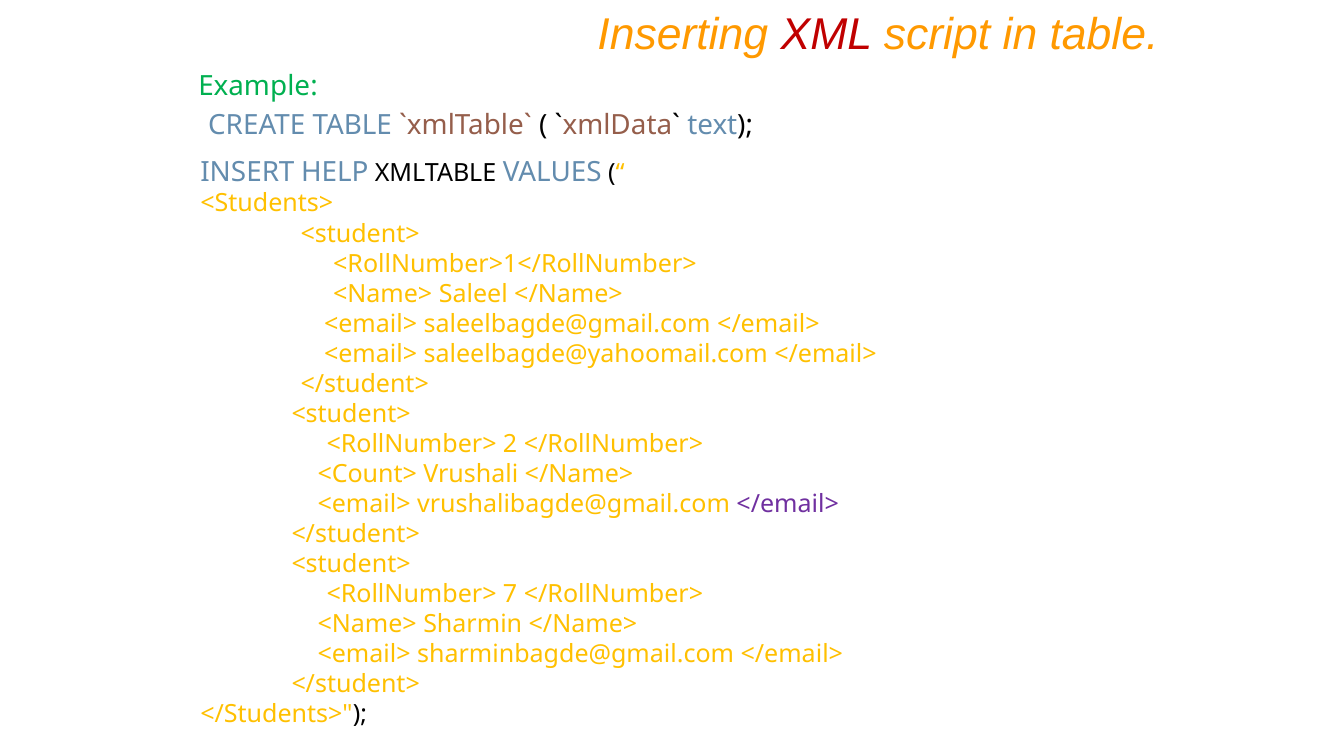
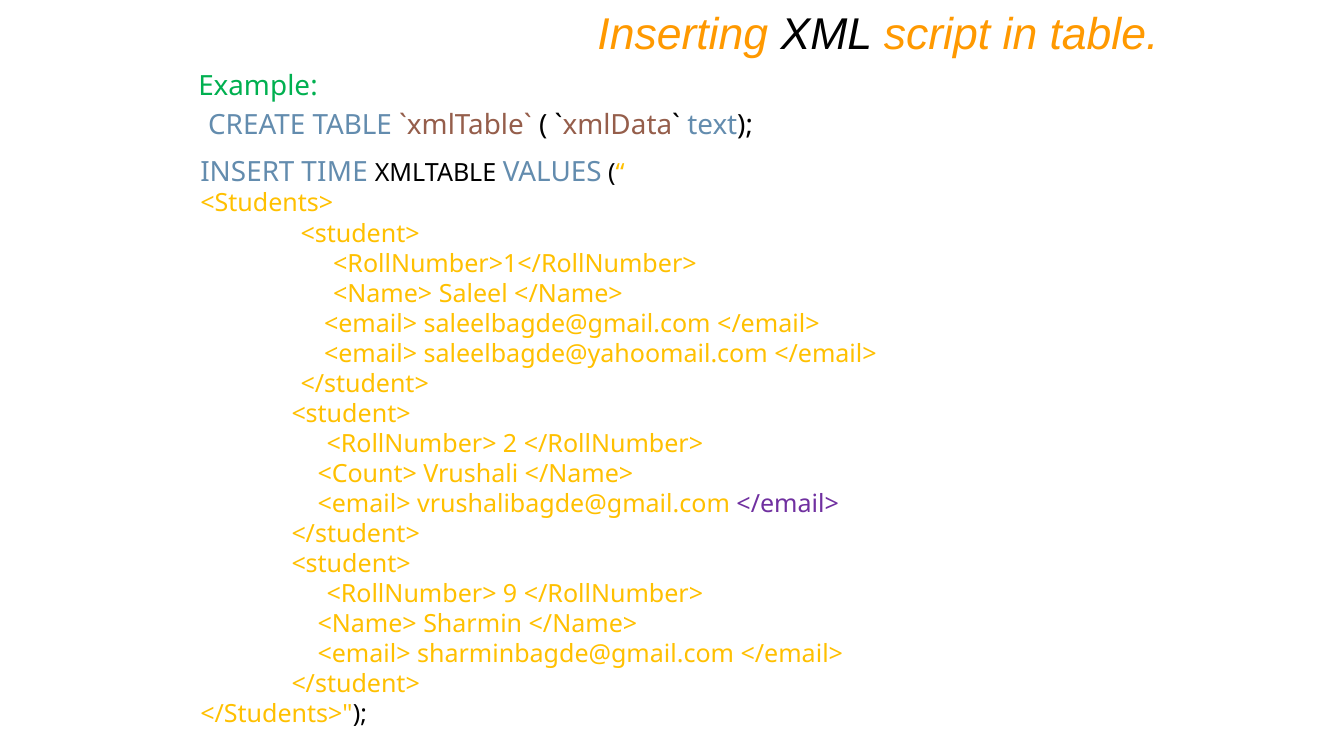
XML colour: red -> black
HELP: HELP -> TIME
7: 7 -> 9
